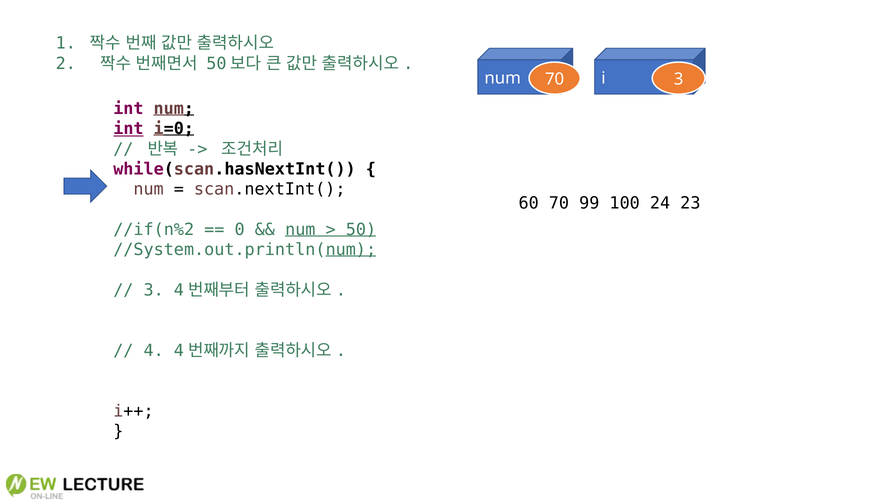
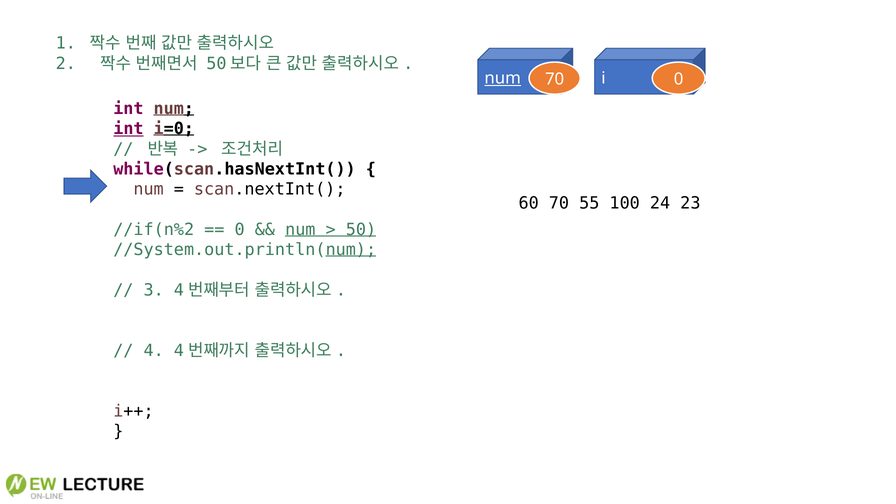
num at (503, 78) underline: none -> present
70 3: 3 -> 0
99: 99 -> 55
